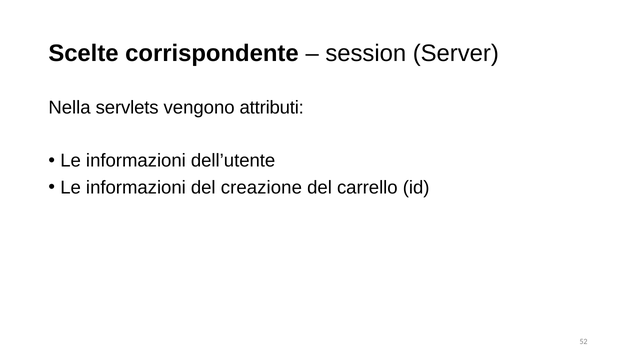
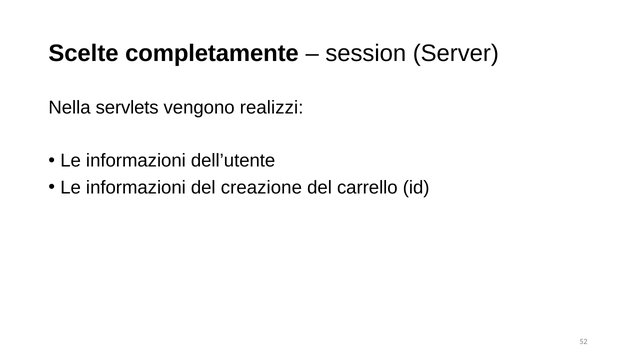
corrispondente: corrispondente -> completamente
attributi: attributi -> realizzi
